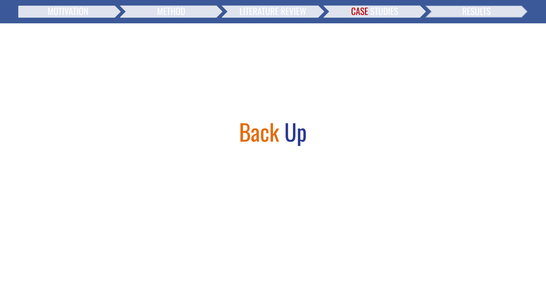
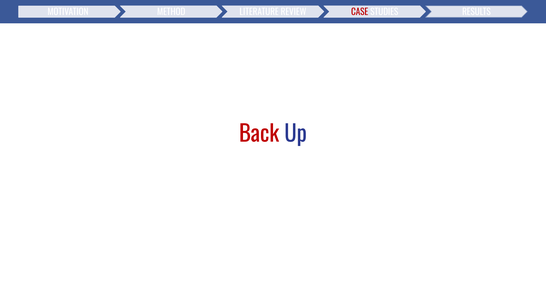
Back colour: orange -> red
